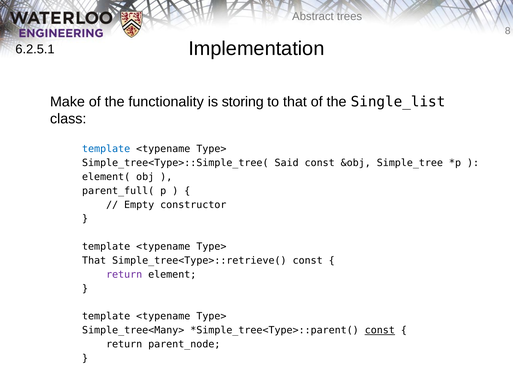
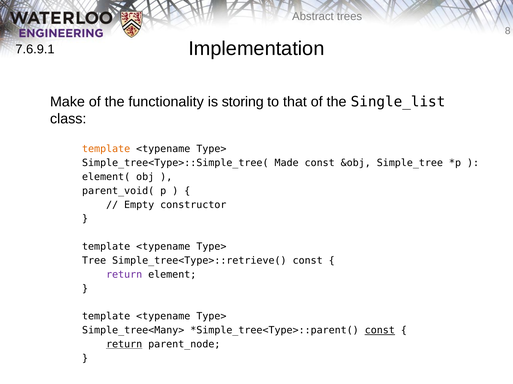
6.2.5.1: 6.2.5.1 -> 7.6.9.1
template at (106, 149) colour: blue -> orange
Said: Said -> Made
parent_full(: parent_full( -> parent_void(
That at (94, 261): That -> Tree
return at (124, 345) underline: none -> present
